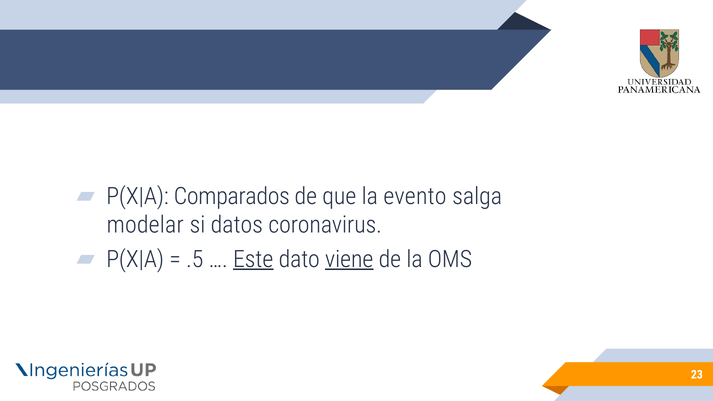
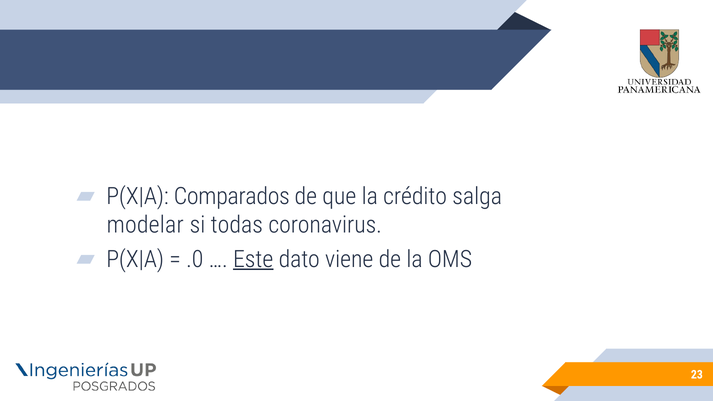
evento: evento -> crédito
datos: datos -> todas
.5: .5 -> .0
viene underline: present -> none
